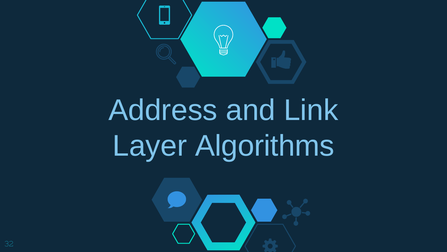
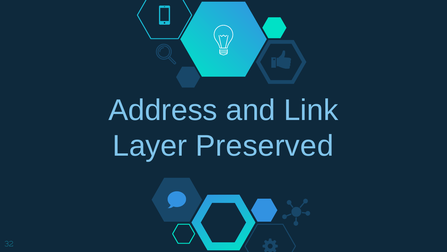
Algorithms: Algorithms -> Preserved
